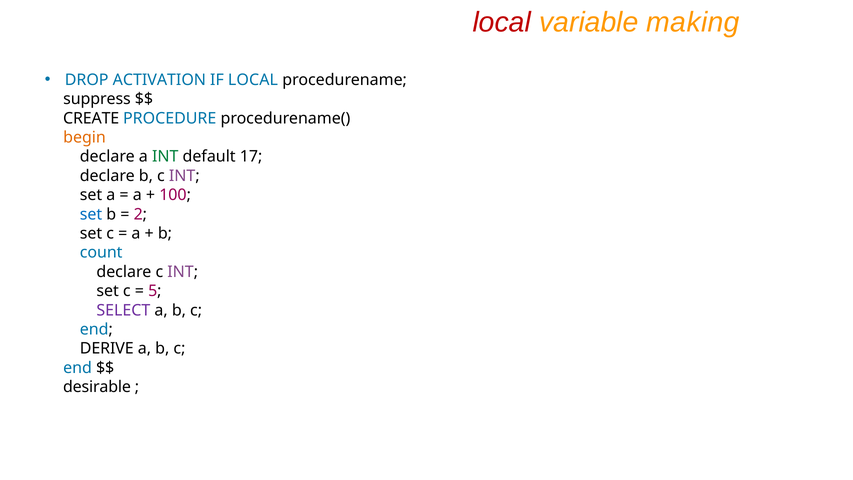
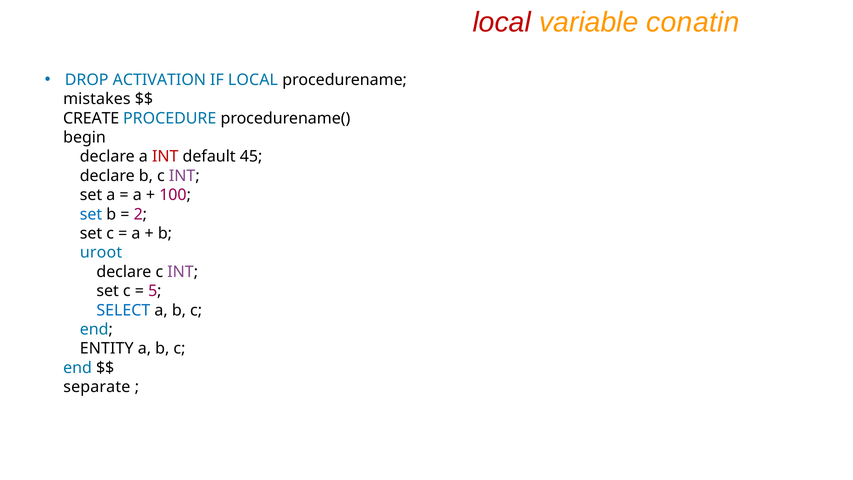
making: making -> conatin
suppress: suppress -> mistakes
begin colour: orange -> black
INT at (165, 157) colour: green -> red
17: 17 -> 45
count: count -> uroot
SELECT colour: purple -> blue
DERIVE: DERIVE -> ENTITY
desirable: desirable -> separate
